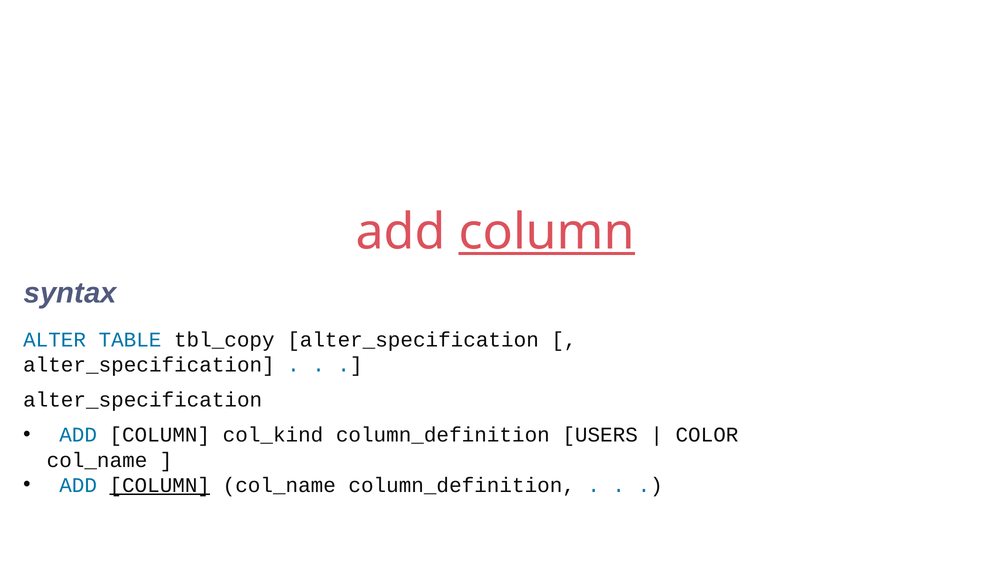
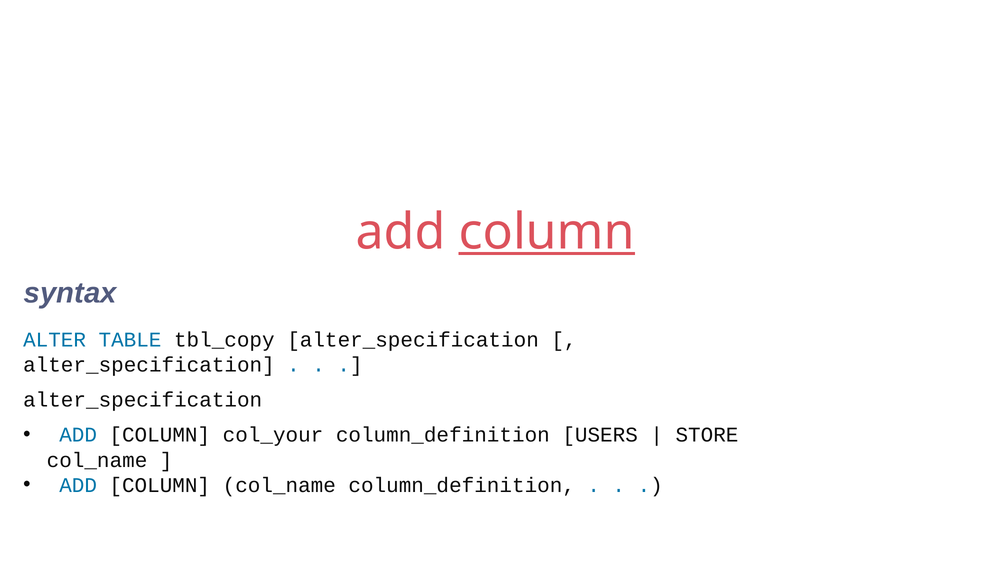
col_kind: col_kind -> col_your
COLOR: COLOR -> STORE
COLUMN at (160, 485) underline: present -> none
